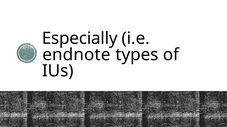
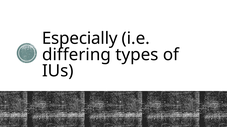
endnote: endnote -> differing
